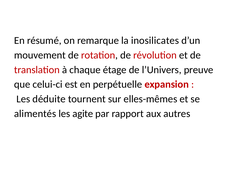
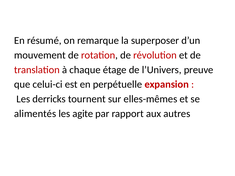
inosilicates: inosilicates -> superposer
déduite: déduite -> derricks
